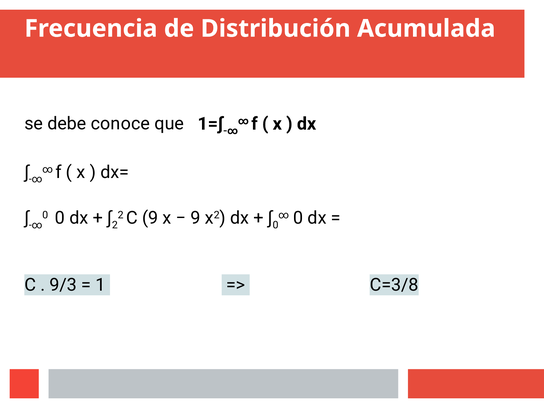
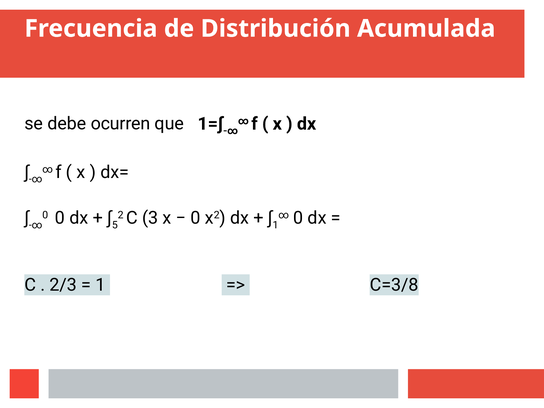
conoce: conoce -> ocurren
2 at (115, 225): 2 -> 5
C 9: 9 -> 3
9 at (195, 218): 9 -> 0
0 at (275, 225): 0 -> 1
9/3: 9/3 -> 2/3
